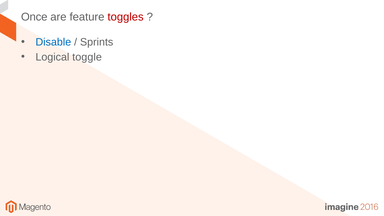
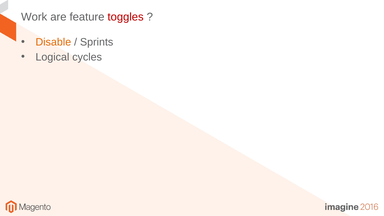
Once: Once -> Work
Disable colour: blue -> orange
toggle: toggle -> cycles
